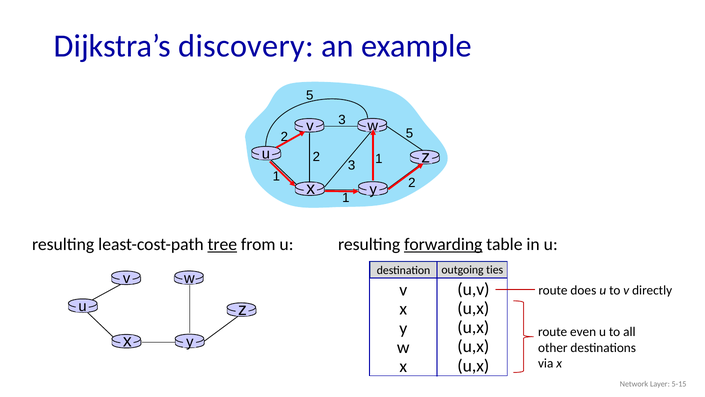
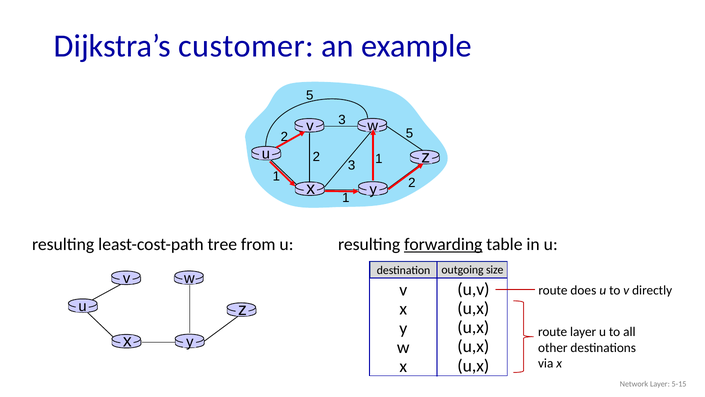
discovery: discovery -> customer
tree underline: present -> none
ties: ties -> size
route even: even -> layer
